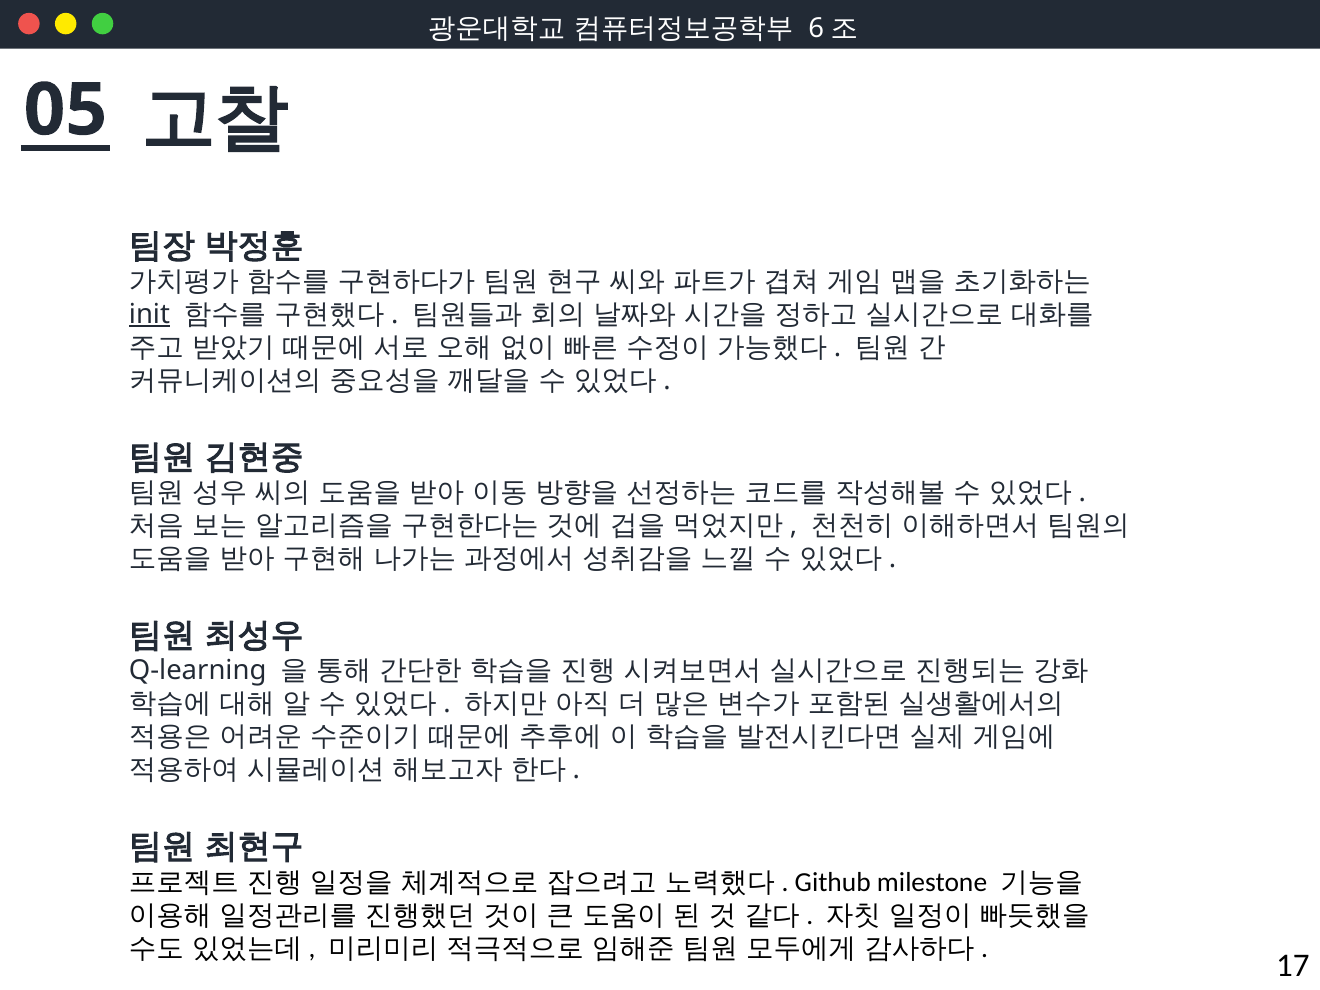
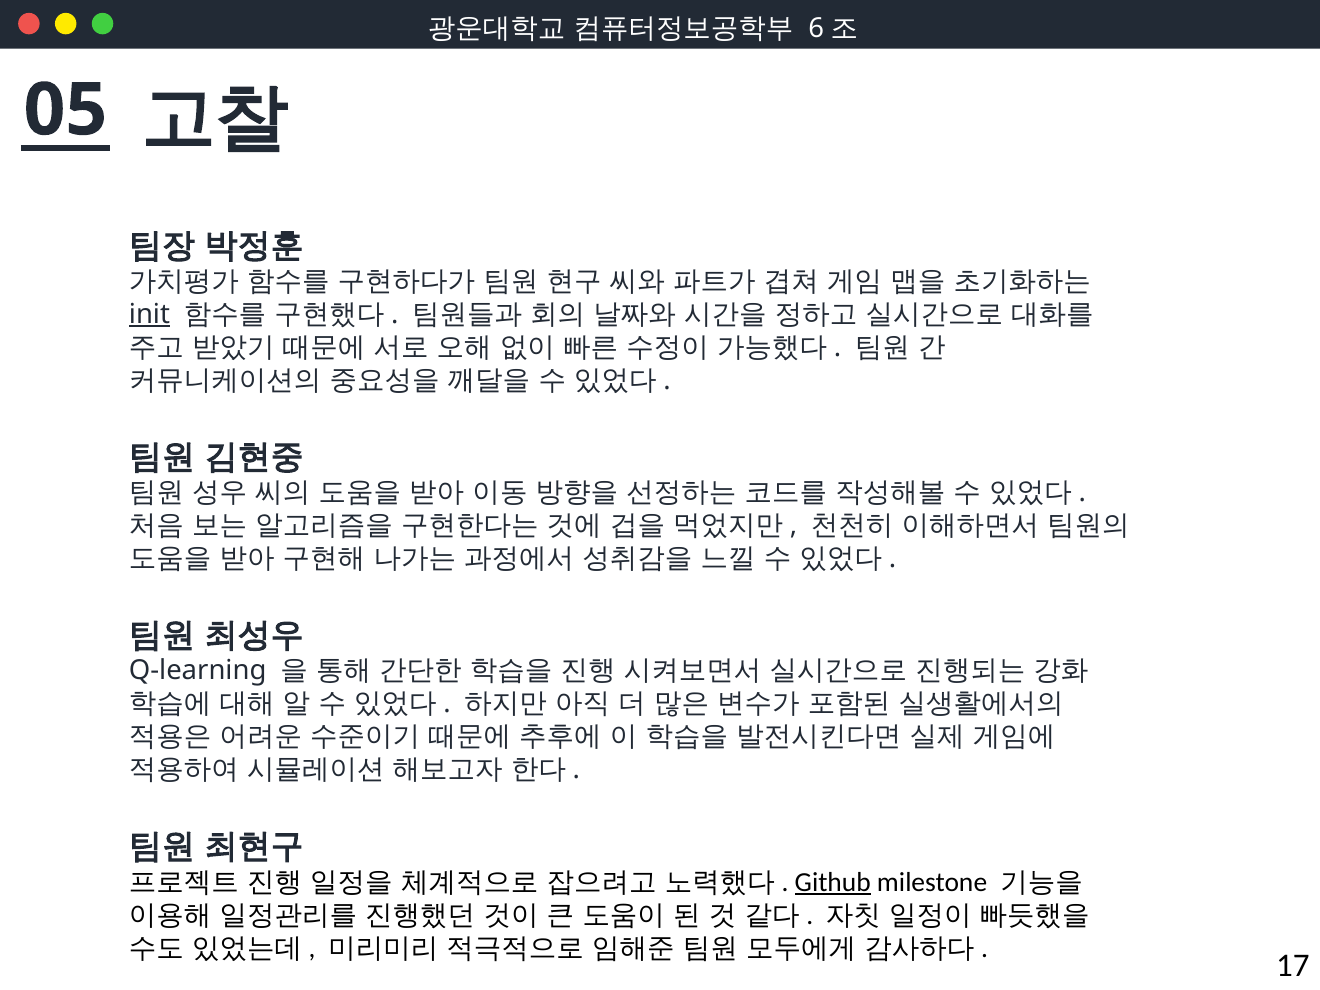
Github underline: none -> present
